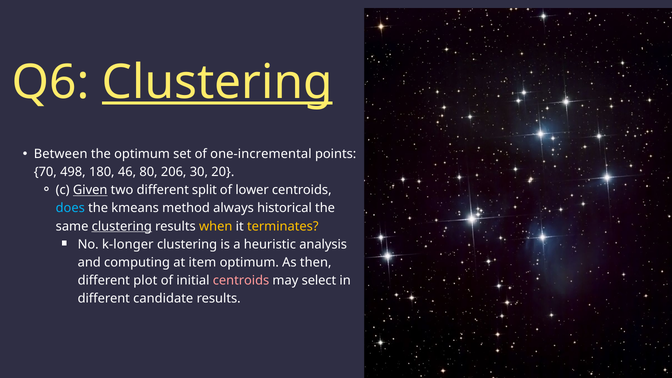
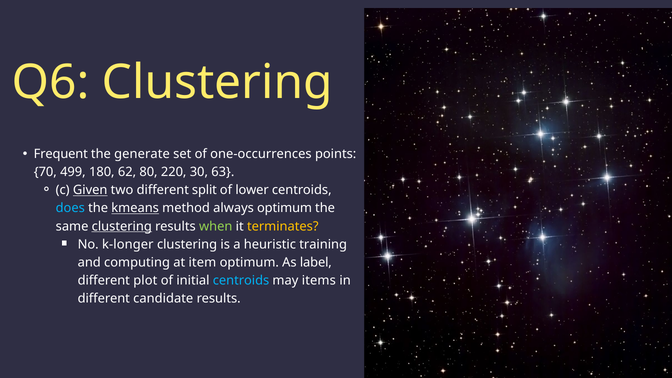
Clustering at (217, 83) underline: present -> none
Between: Between -> Frequent
the optimum: optimum -> generate
one-incremental: one-incremental -> one-occurrences
498: 498 -> 499
46: 46 -> 62
206: 206 -> 220
20: 20 -> 63
kmeans underline: none -> present
always historical: historical -> optimum
when colour: yellow -> light green
analysis: analysis -> training
then: then -> label
centroids at (241, 280) colour: pink -> light blue
select: select -> items
